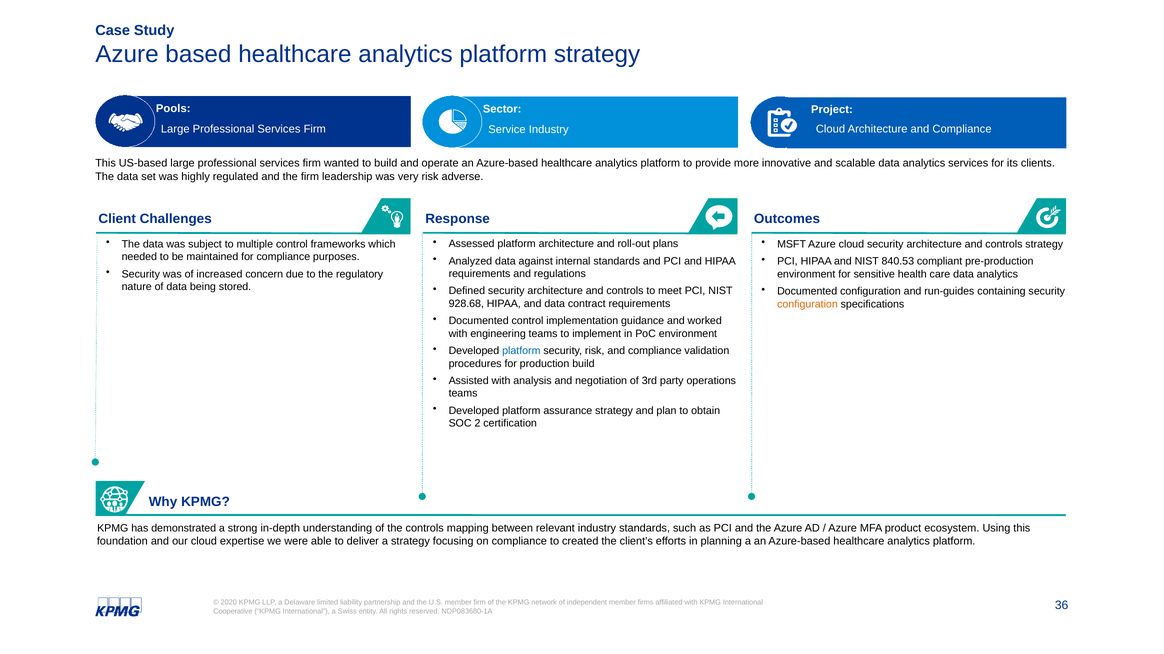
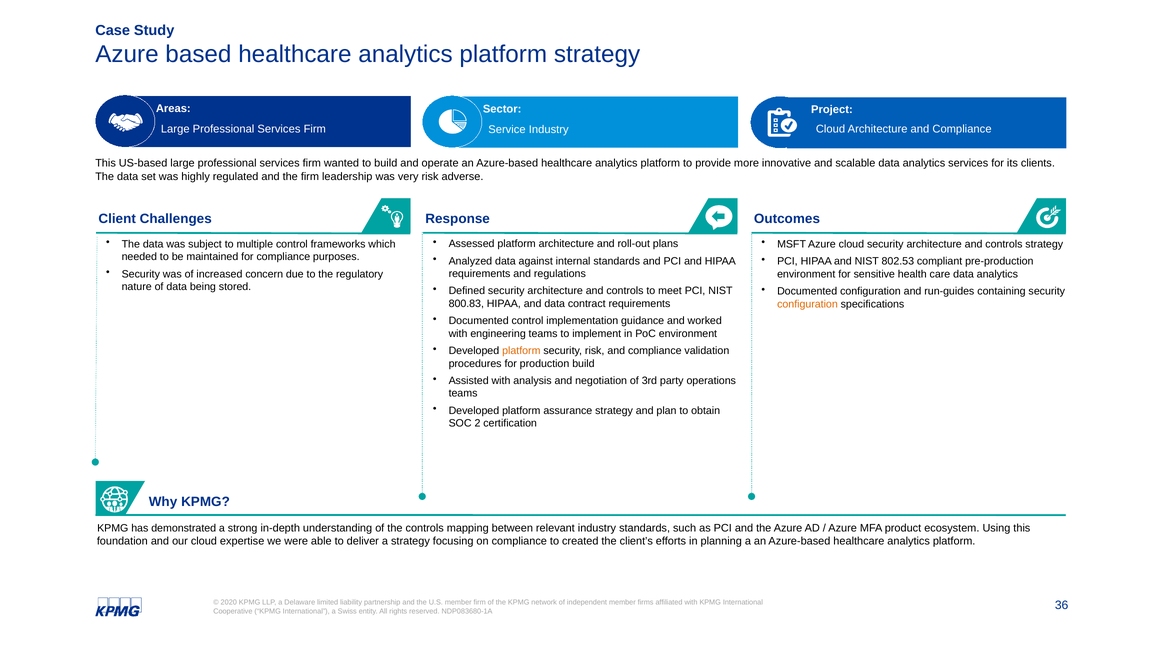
Pools: Pools -> Areas
840.53: 840.53 -> 802.53
928.68: 928.68 -> 800.83
platform at (521, 351) colour: blue -> orange
